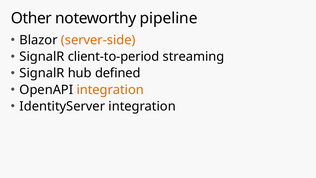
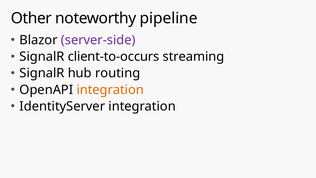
server-side colour: orange -> purple
client-to-period: client-to-period -> client-to-occurs
defined: defined -> routing
